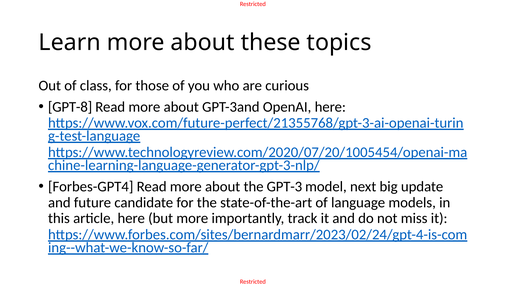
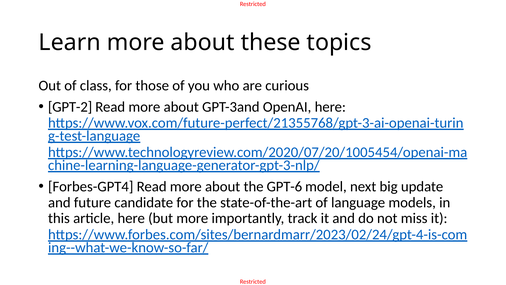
GPT-8: GPT-8 -> GPT-2
GPT-3: GPT-3 -> GPT-6
